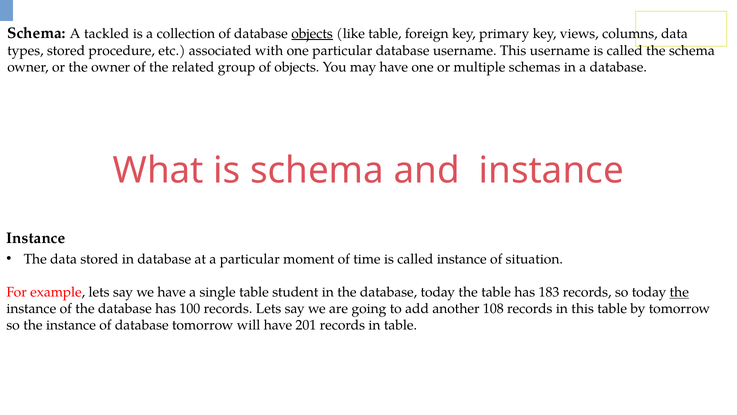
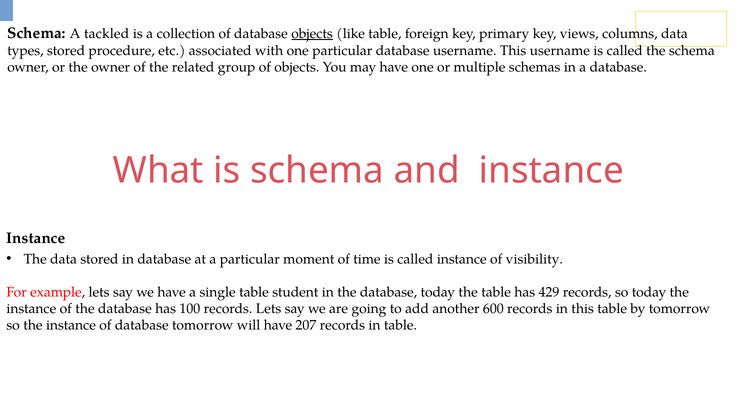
situation: situation -> visibility
183: 183 -> 429
the at (679, 292) underline: present -> none
108: 108 -> 600
201: 201 -> 207
